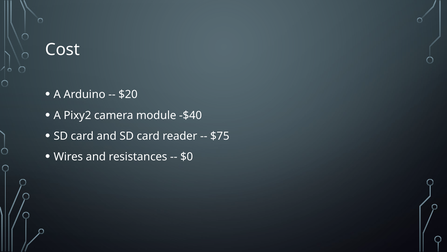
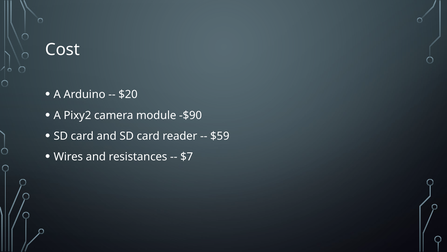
-$40: -$40 -> -$90
$75: $75 -> $59
$0: $0 -> $7
